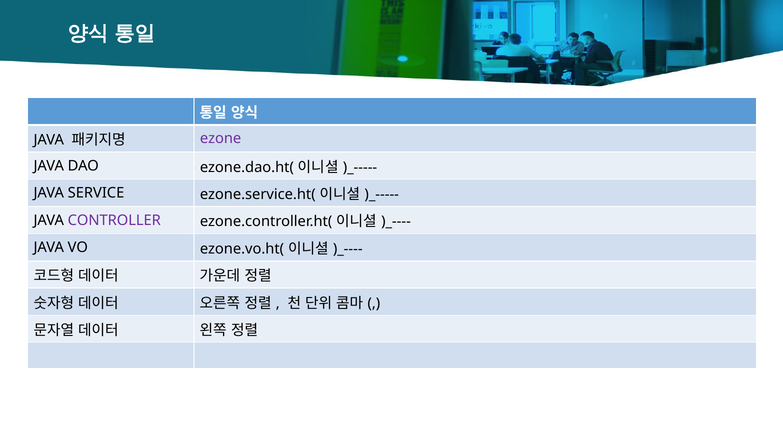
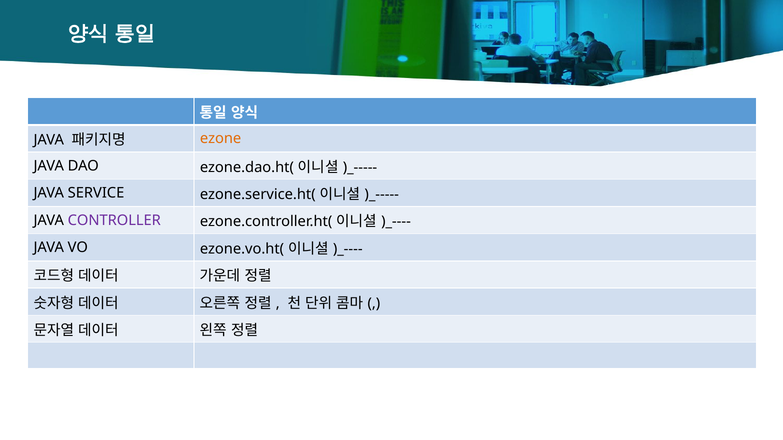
ezone colour: purple -> orange
